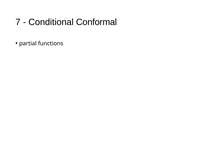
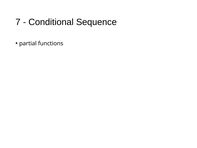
Conformal: Conformal -> Sequence
